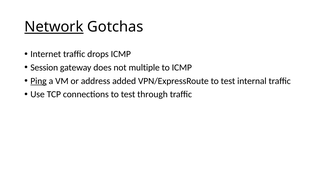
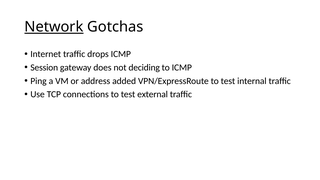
multiple: multiple -> deciding
Ping underline: present -> none
through: through -> external
